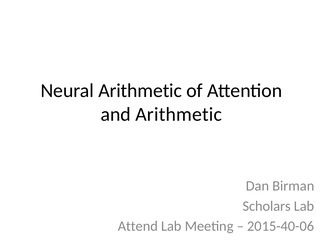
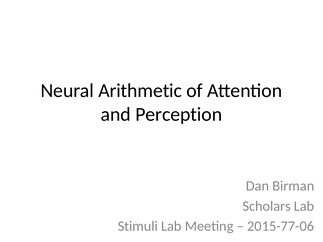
and Arithmetic: Arithmetic -> Perception
Attend: Attend -> Stimuli
2015-40-06: 2015-40-06 -> 2015-77-06
